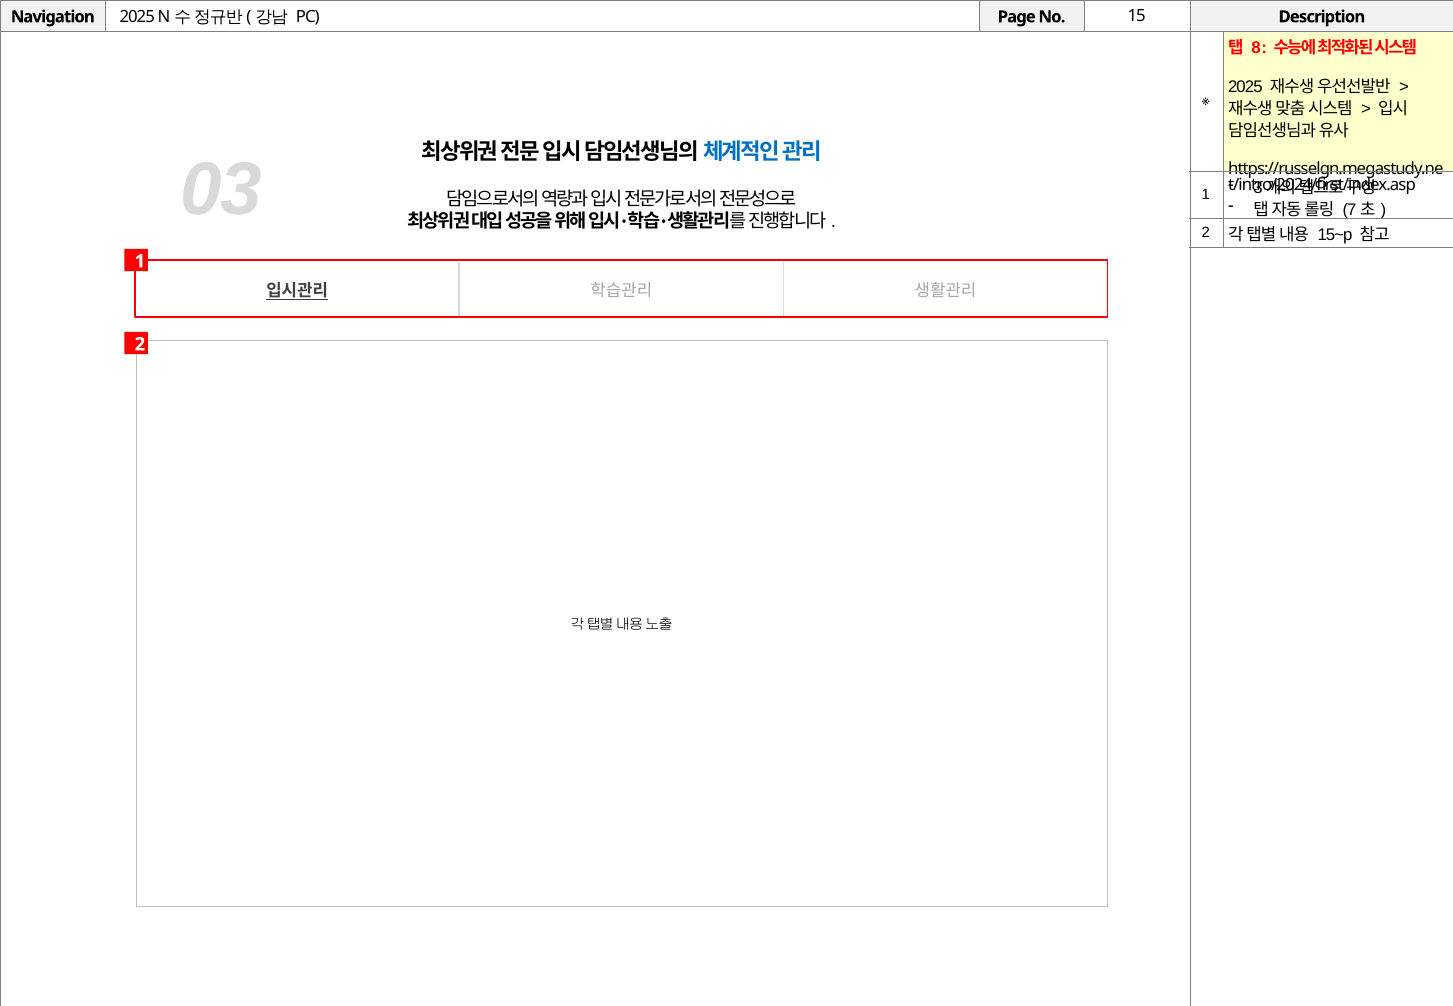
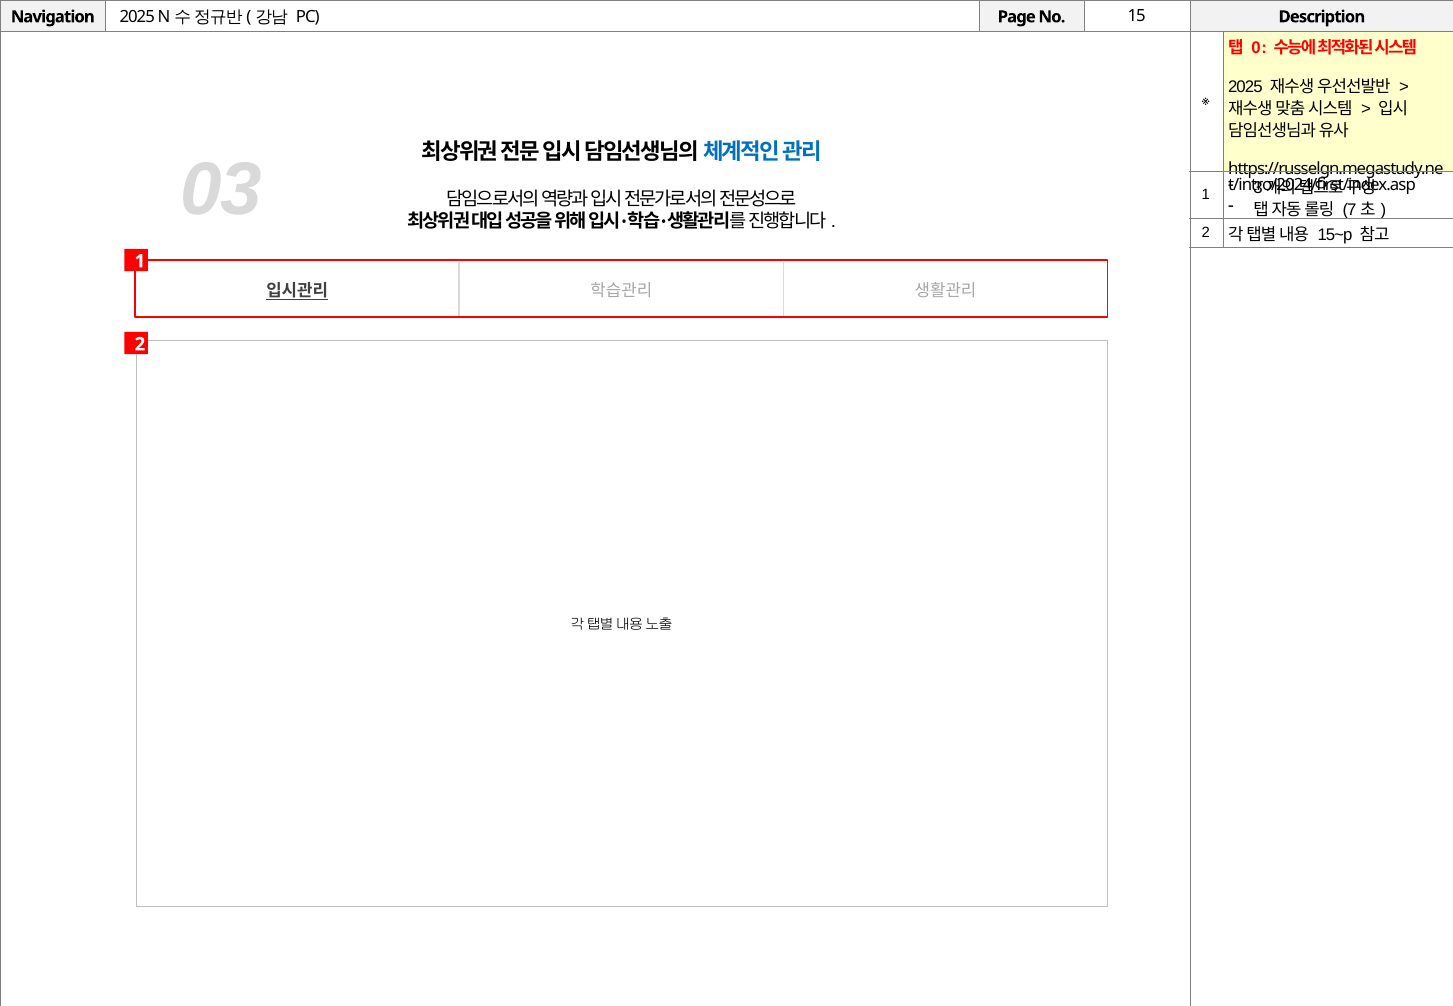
8: 8 -> 0
